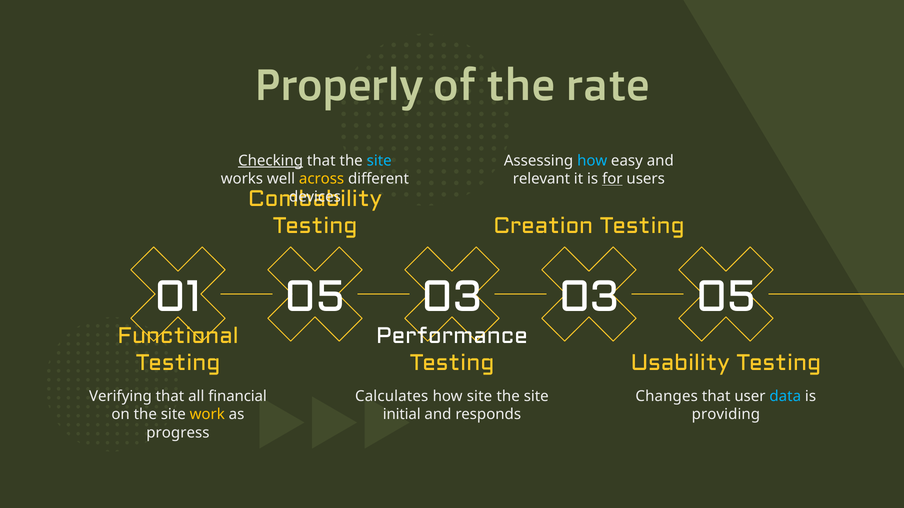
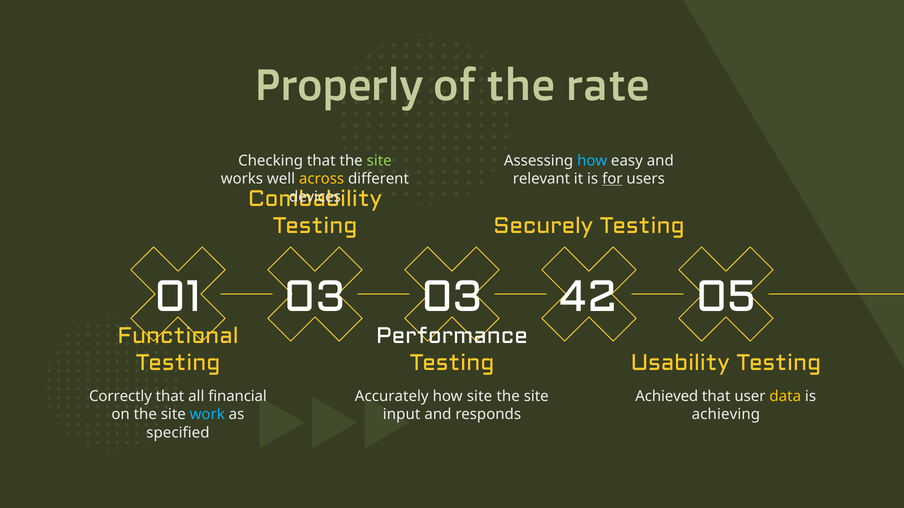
Checking underline: present -> none
site at (379, 161) colour: light blue -> light green
Creation: Creation -> Securely
01 05: 05 -> 03
03 03: 03 -> 42
Changes: Changes -> Achieved
data colour: light blue -> yellow
Verifying: Verifying -> Correctly
Calculates: Calculates -> Accurately
providing: providing -> achieving
work colour: yellow -> light blue
initial: initial -> input
progress: progress -> specified
